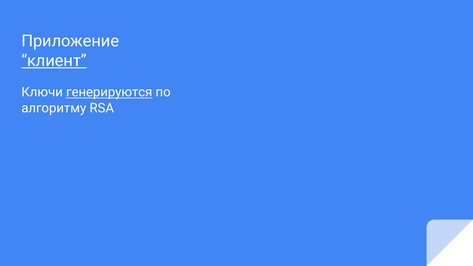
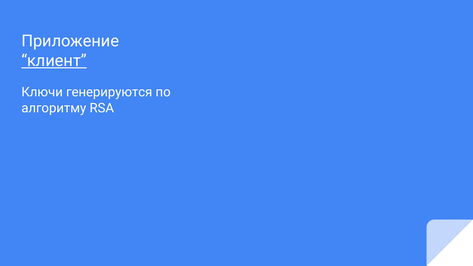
генерируются underline: present -> none
